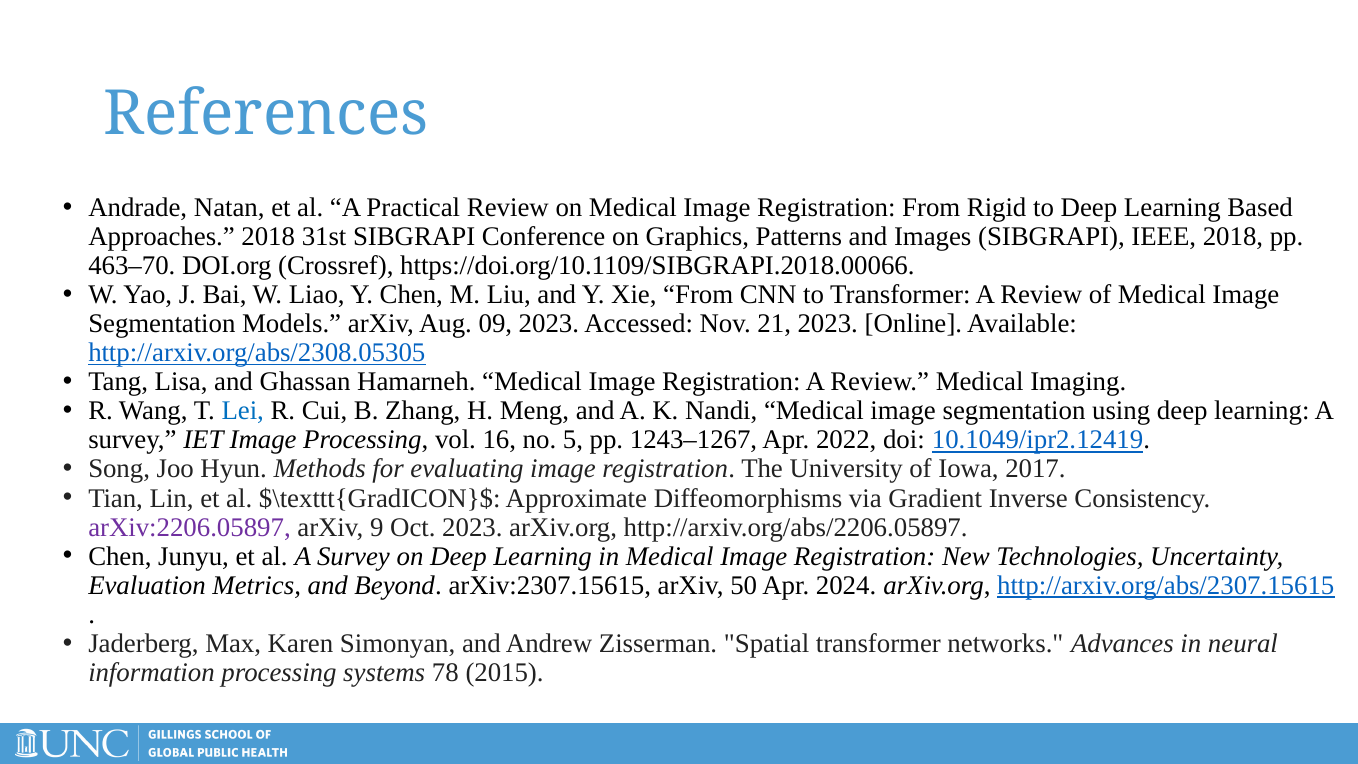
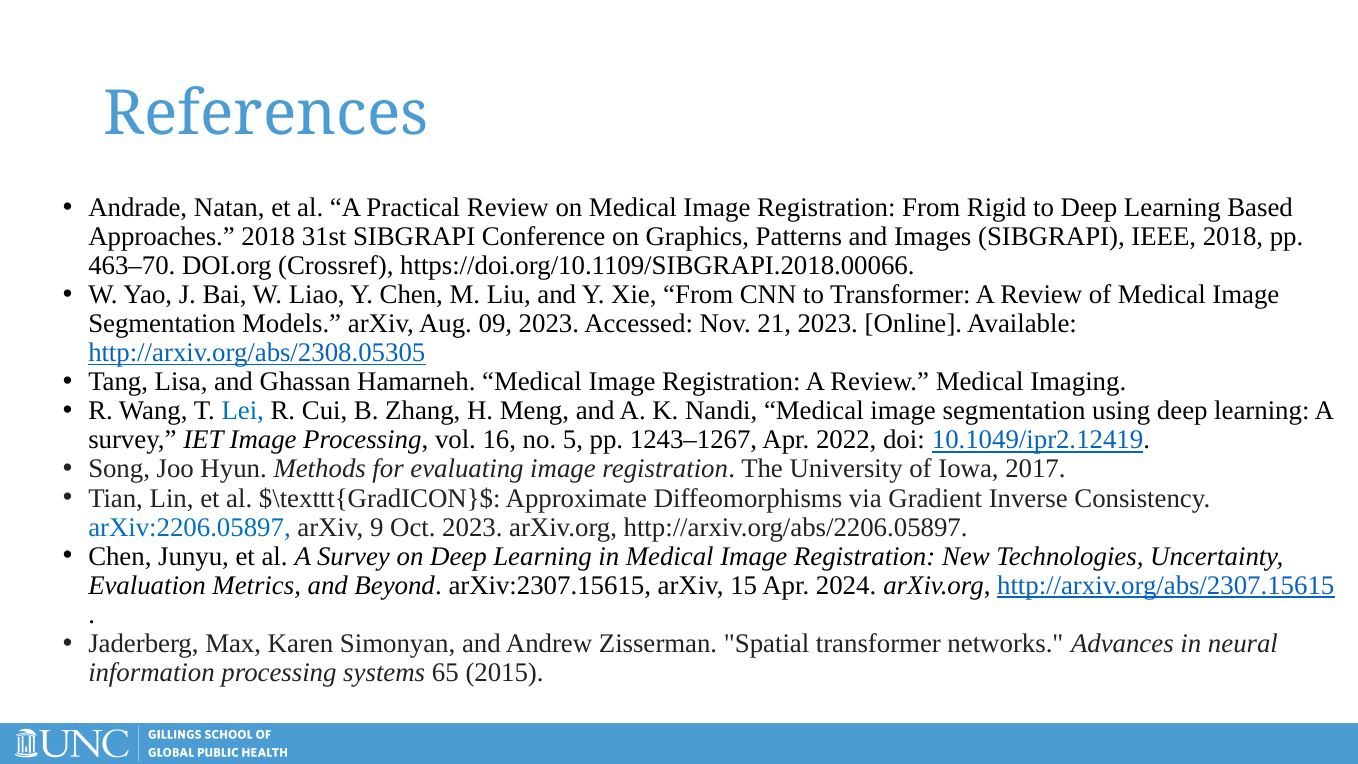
arXiv:2206.05897 colour: purple -> blue
50: 50 -> 15
78: 78 -> 65
